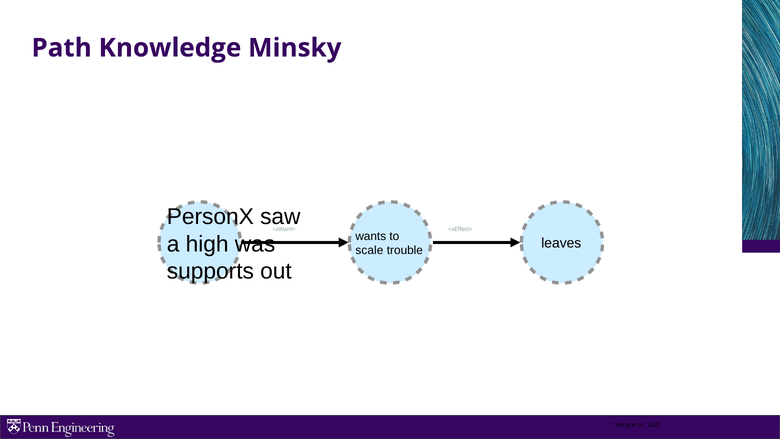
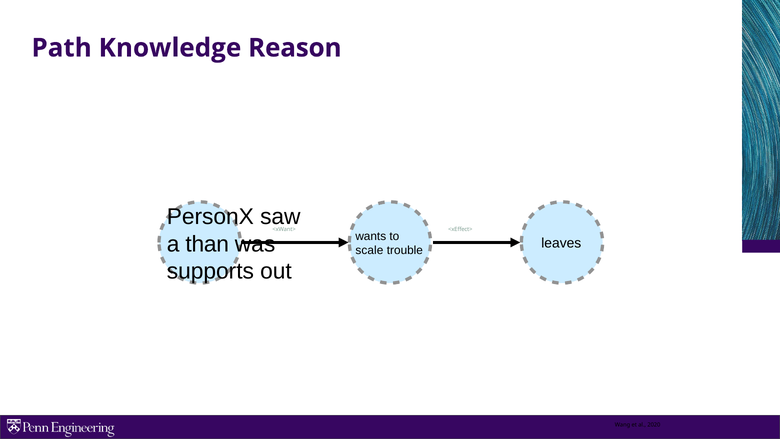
Minsky: Minsky -> Reason
high: high -> than
